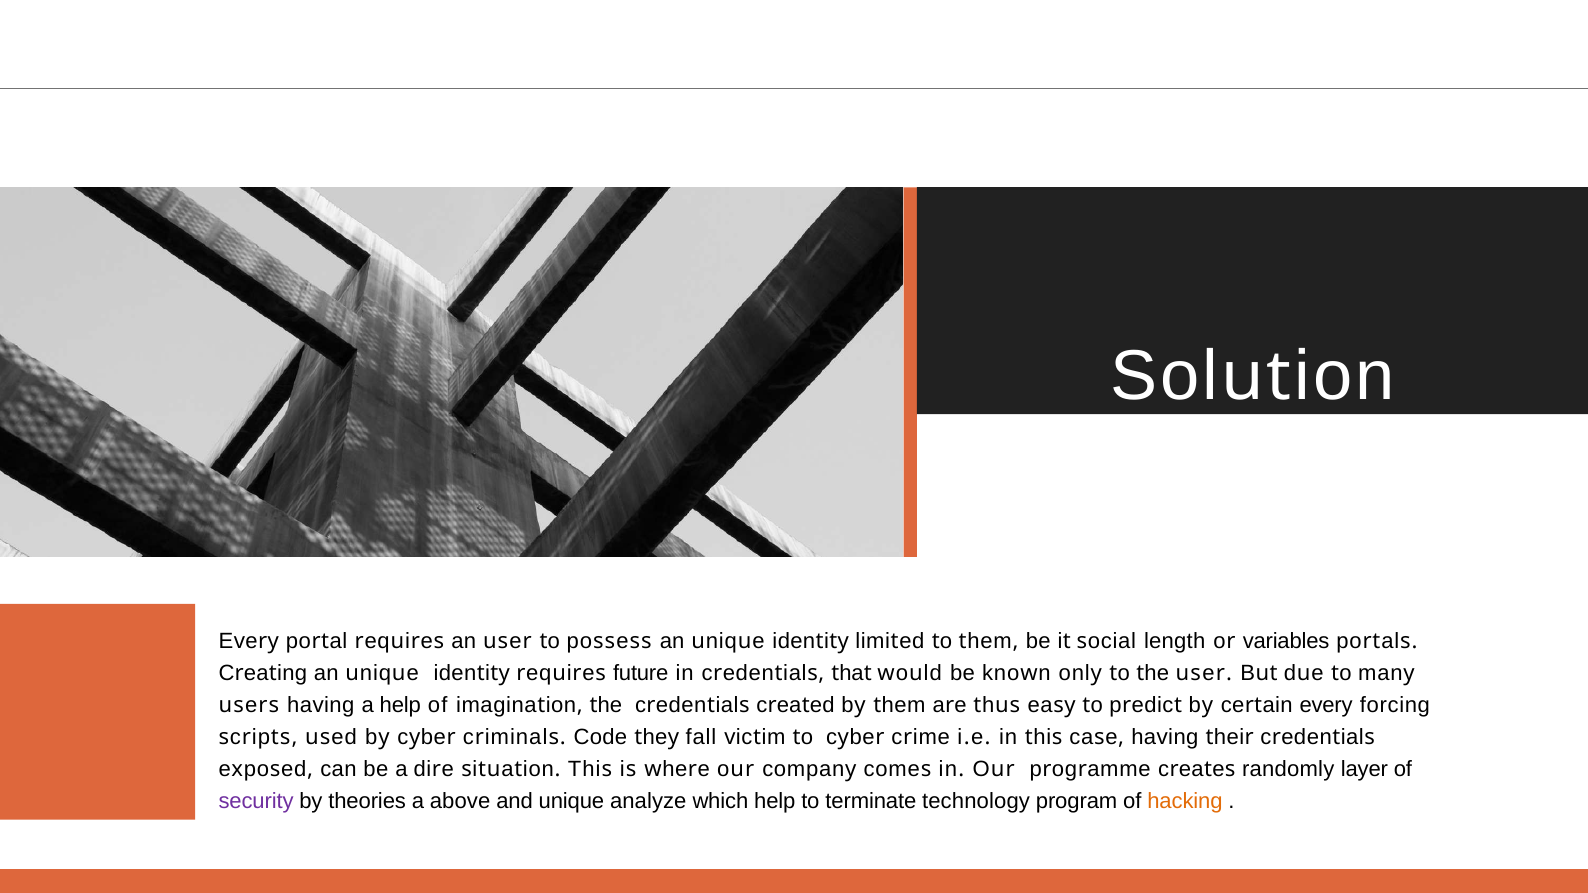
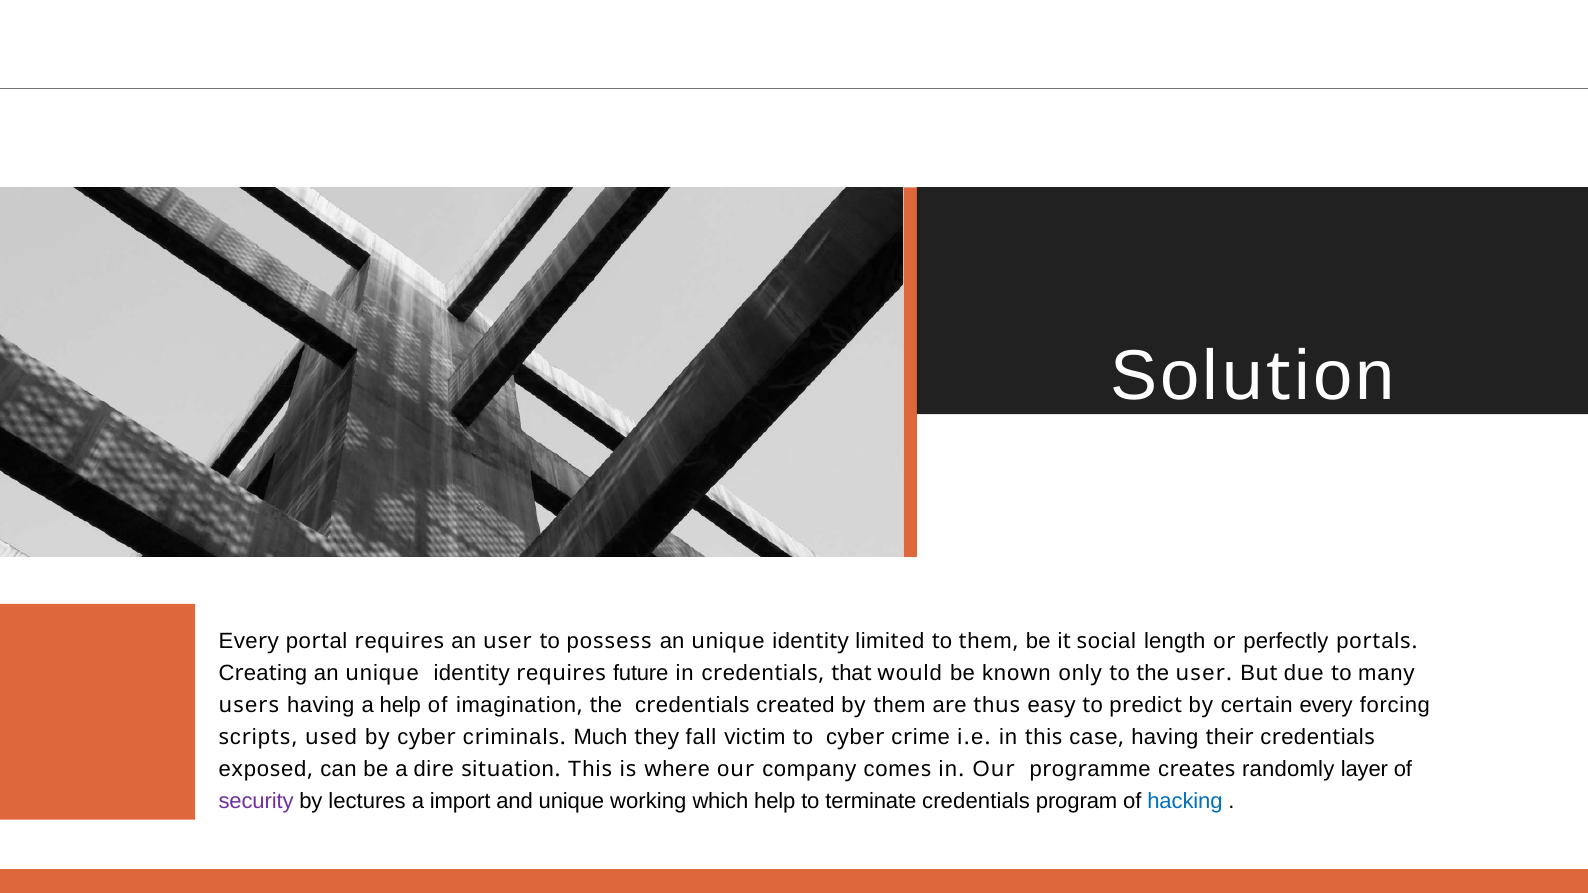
variables: variables -> perfectly
Code: Code -> Much
theories: theories -> lectures
above: above -> import
analyze: analyze -> working
technology: technology -> credentials
hacking colour: orange -> blue
